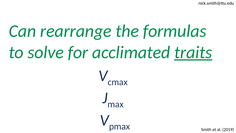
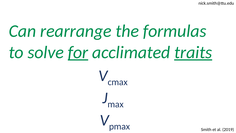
for underline: none -> present
